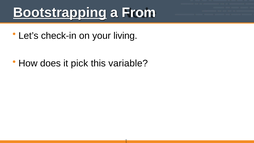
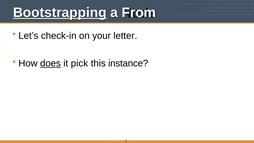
living: living -> letter
does underline: none -> present
variable: variable -> instance
